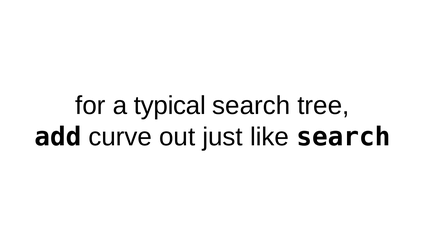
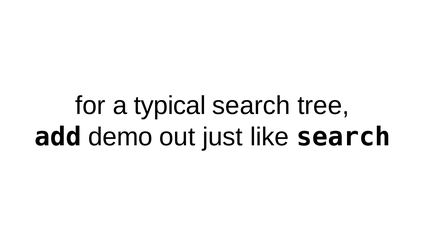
curve: curve -> demo
